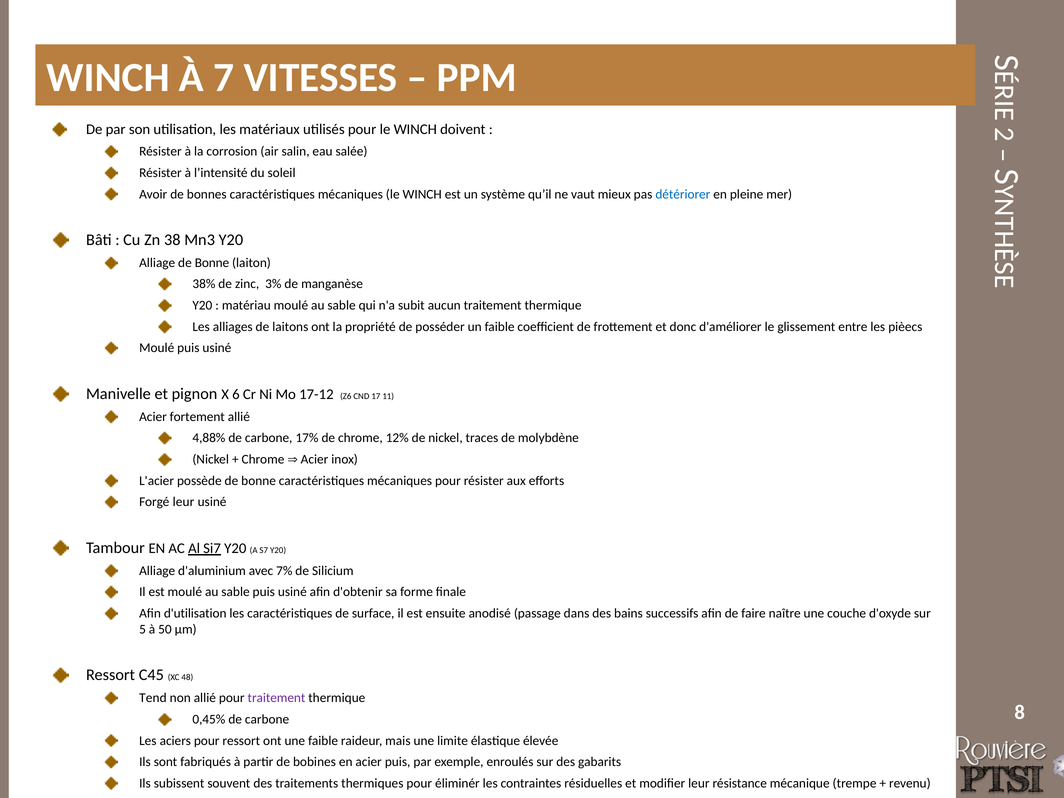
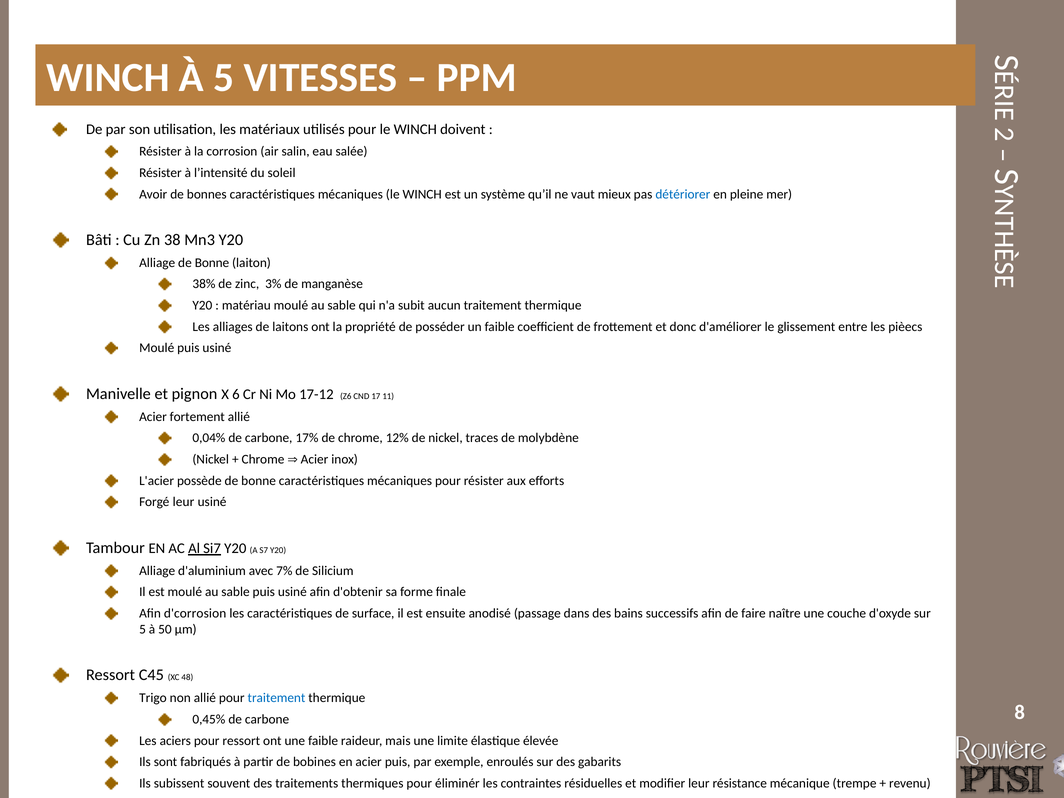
À 7: 7 -> 5
4,88%: 4,88% -> 0,04%
d'utilisation: d'utilisation -> d'corrosion
Tend: Tend -> Trigo
traitement at (276, 698) colour: purple -> blue
